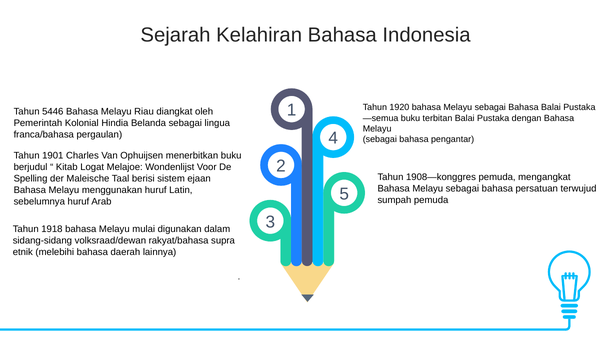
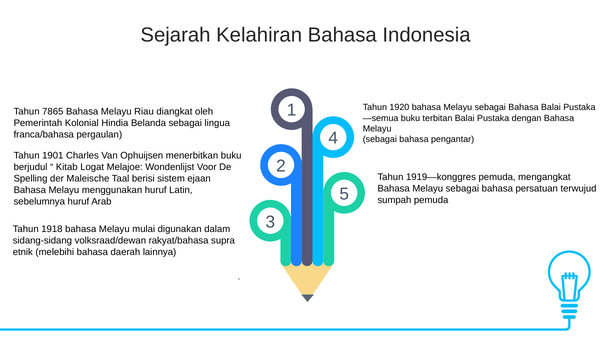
5446: 5446 -> 7865
1908—konggres: 1908—konggres -> 1919—konggres
